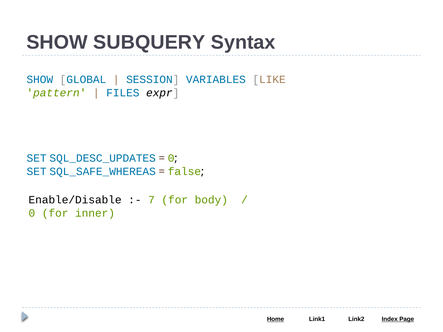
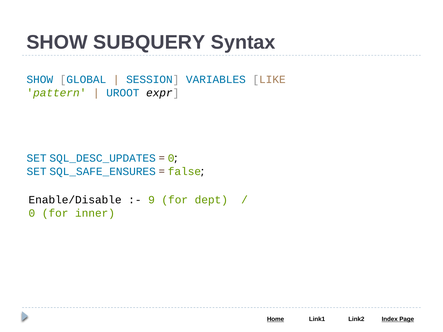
FILES: FILES -> UROOT
SQL_SAFE_WHEREAS: SQL_SAFE_WHEREAS -> SQL_SAFE_ENSURES
7: 7 -> 9
body: body -> dept
